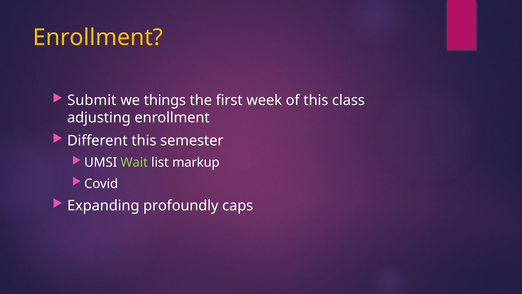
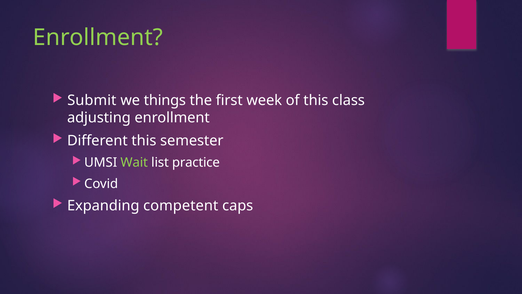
Enrollment at (98, 38) colour: yellow -> light green
markup: markup -> practice
profoundly: profoundly -> competent
